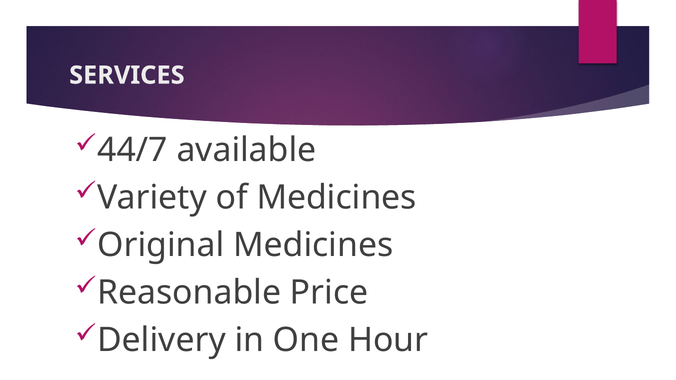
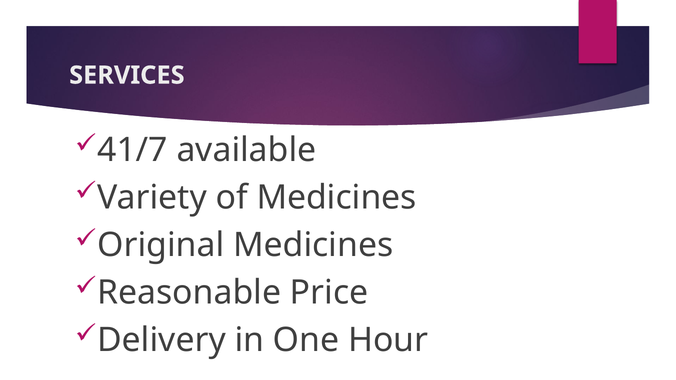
44/7: 44/7 -> 41/7
